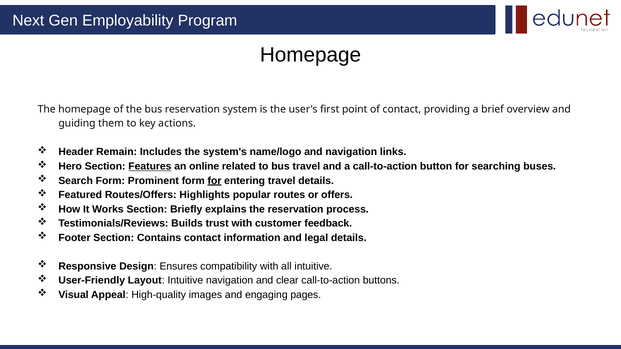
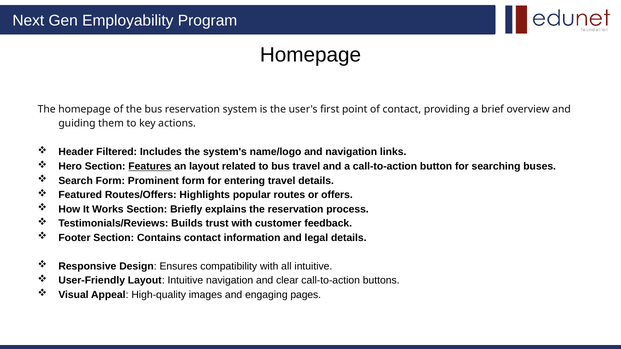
Remain: Remain -> Filtered
an online: online -> layout
for at (215, 181) underline: present -> none
